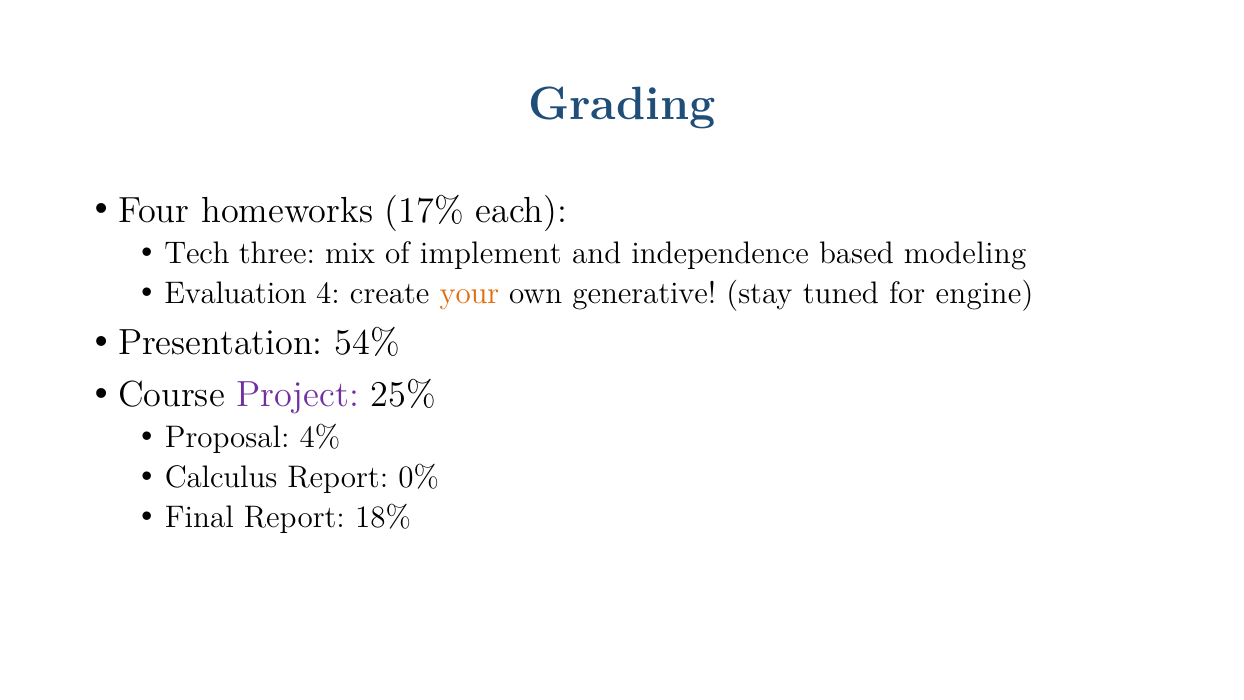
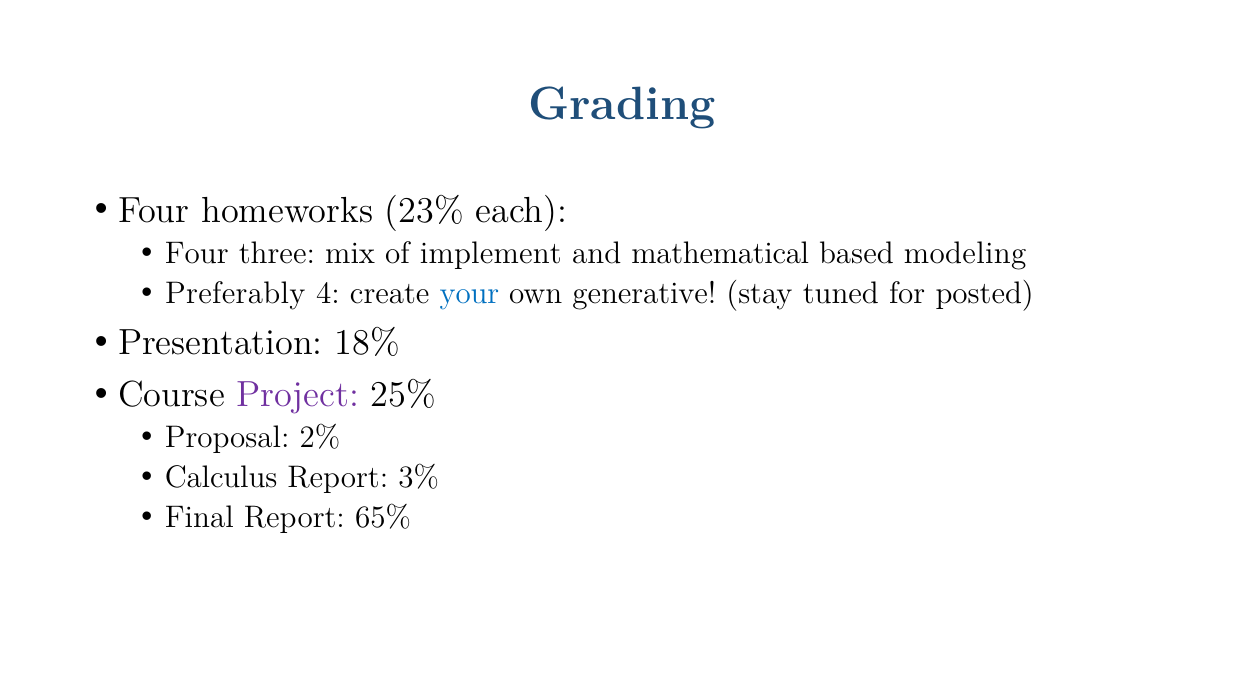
17%: 17% -> 23%
Tech at (197, 253): Tech -> Four
independence: independence -> mathematical
Evaluation: Evaluation -> Preferably
your colour: orange -> blue
engine: engine -> posted
54%: 54% -> 18%
4%: 4% -> 2%
0%: 0% -> 3%
18%: 18% -> 65%
